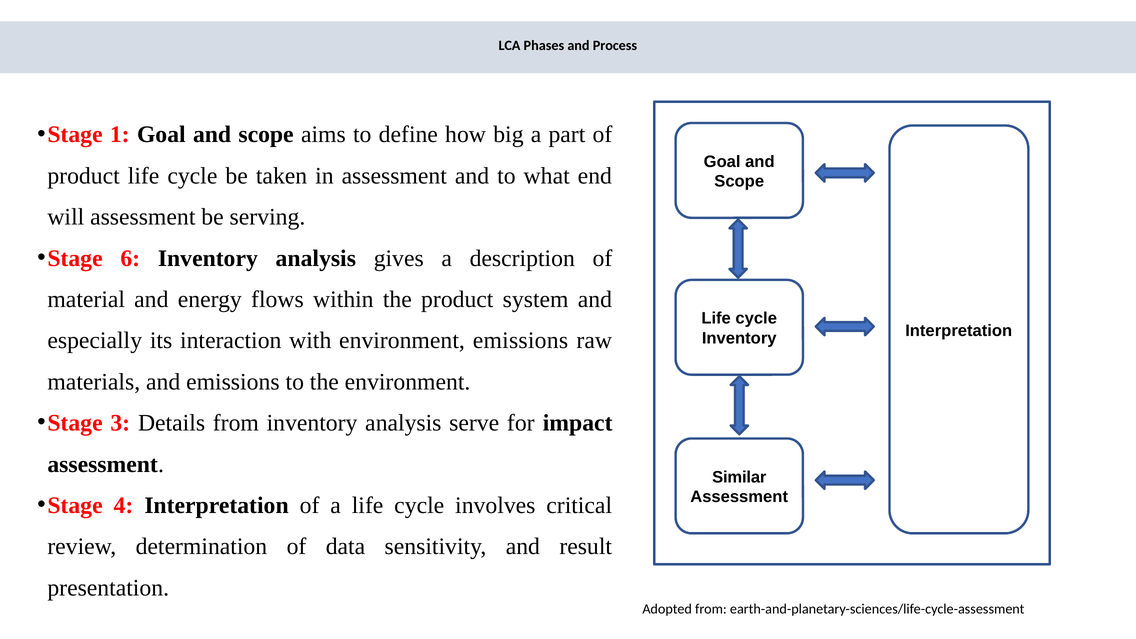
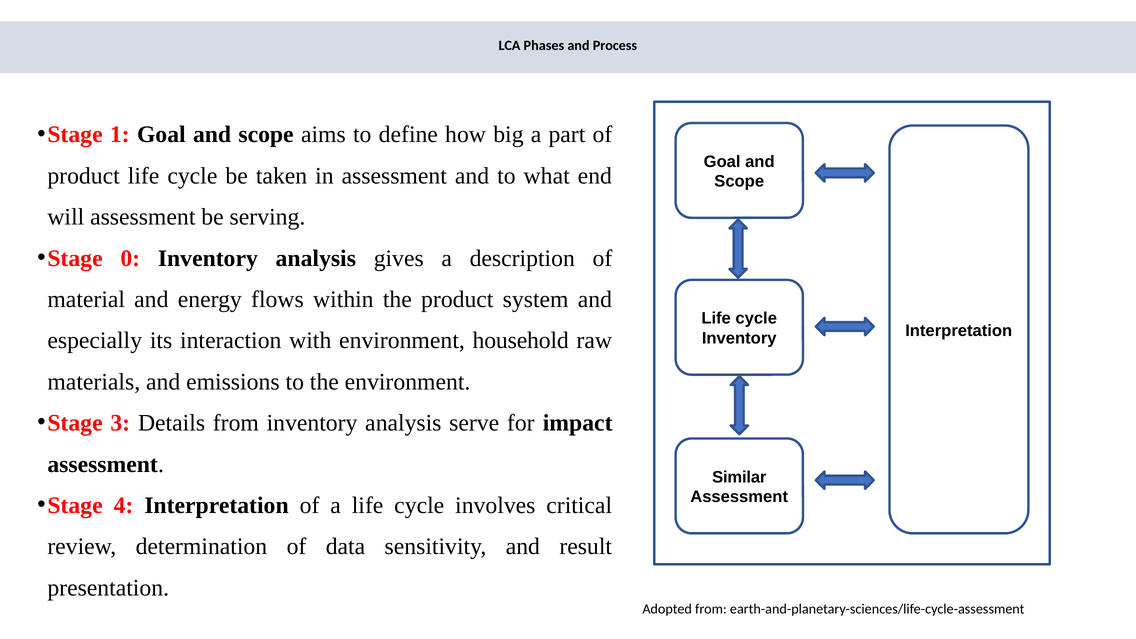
6: 6 -> 0
environment emissions: emissions -> household
